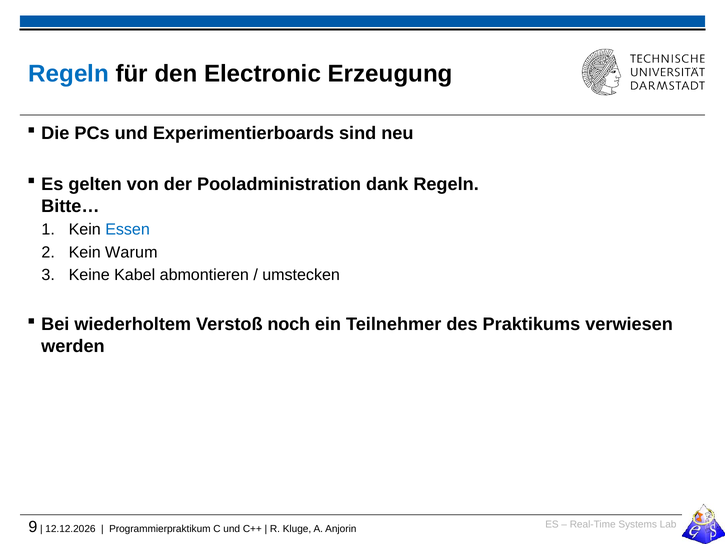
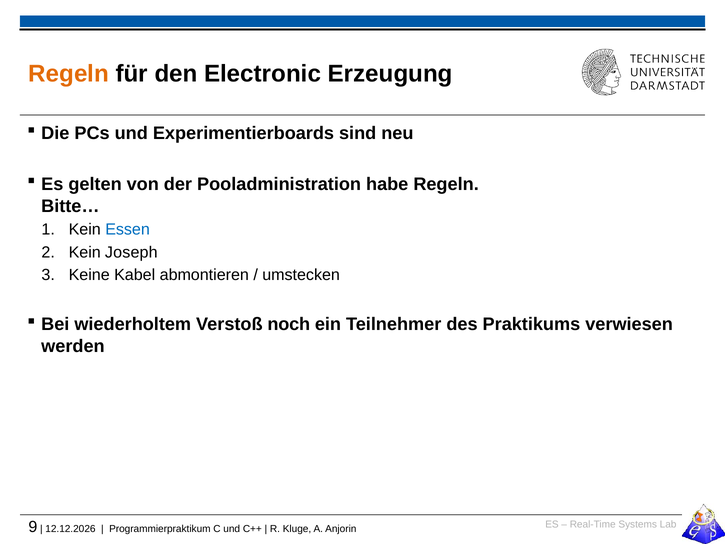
Regeln at (69, 74) colour: blue -> orange
dank: dank -> habe
Warum: Warum -> Joseph
